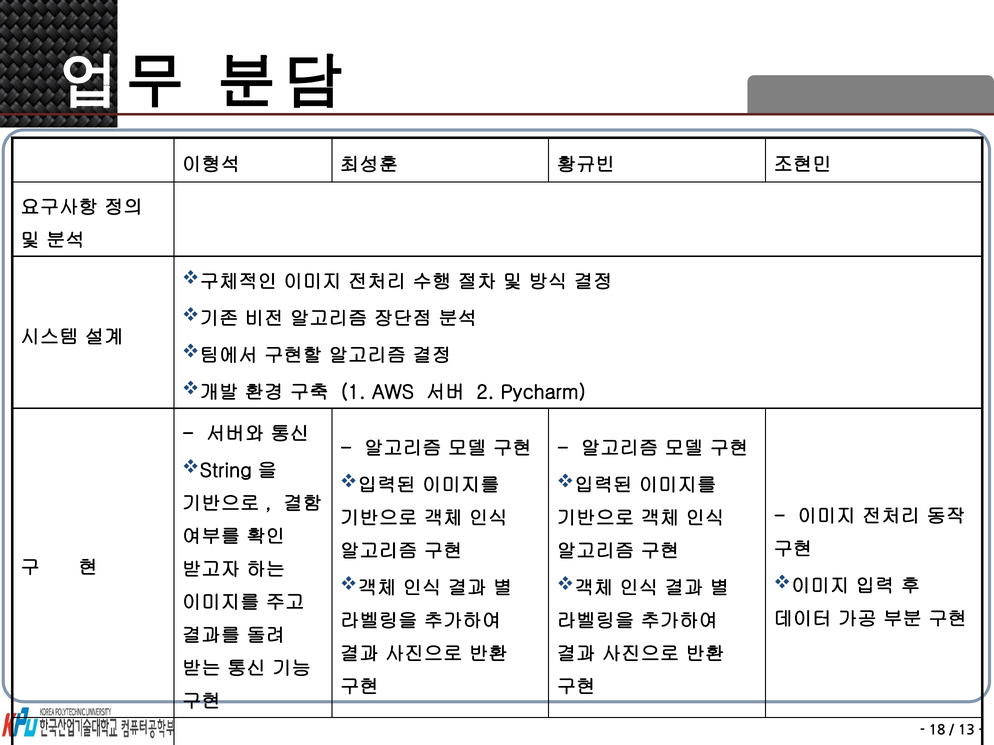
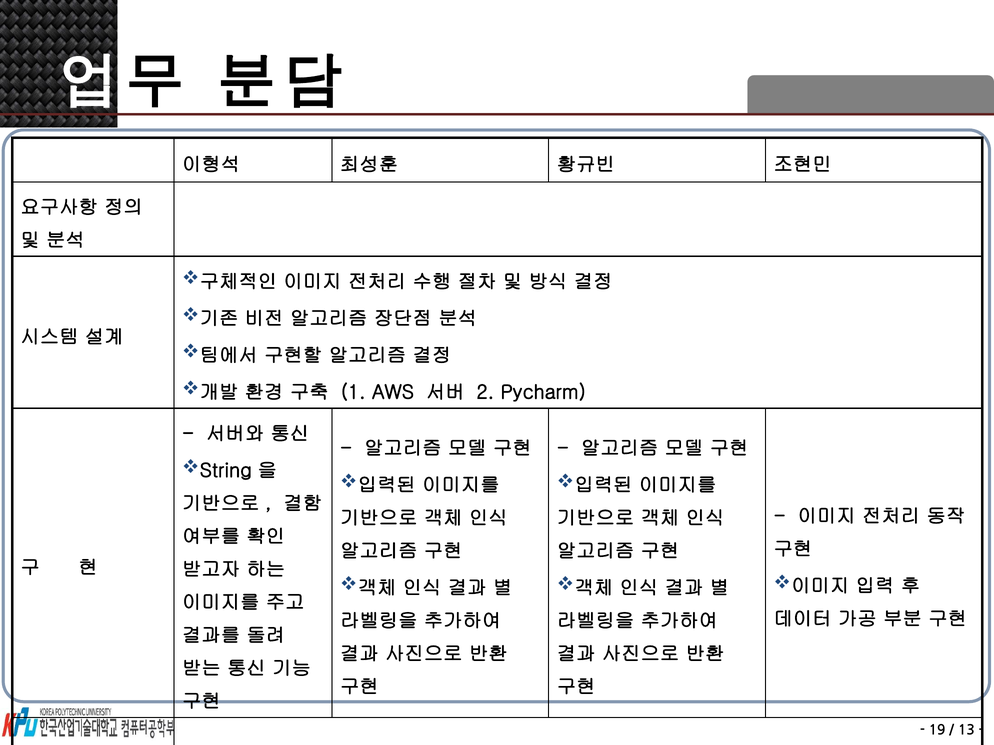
18: 18 -> 19
